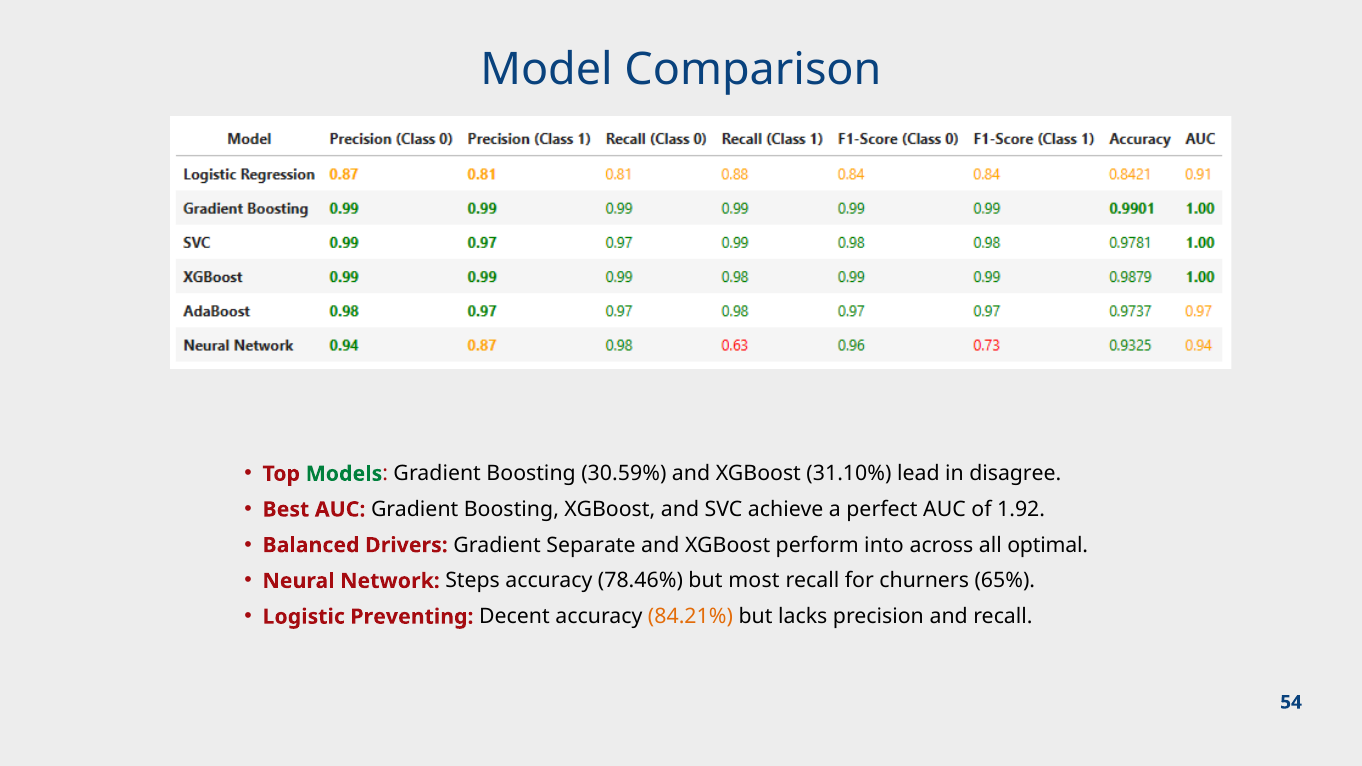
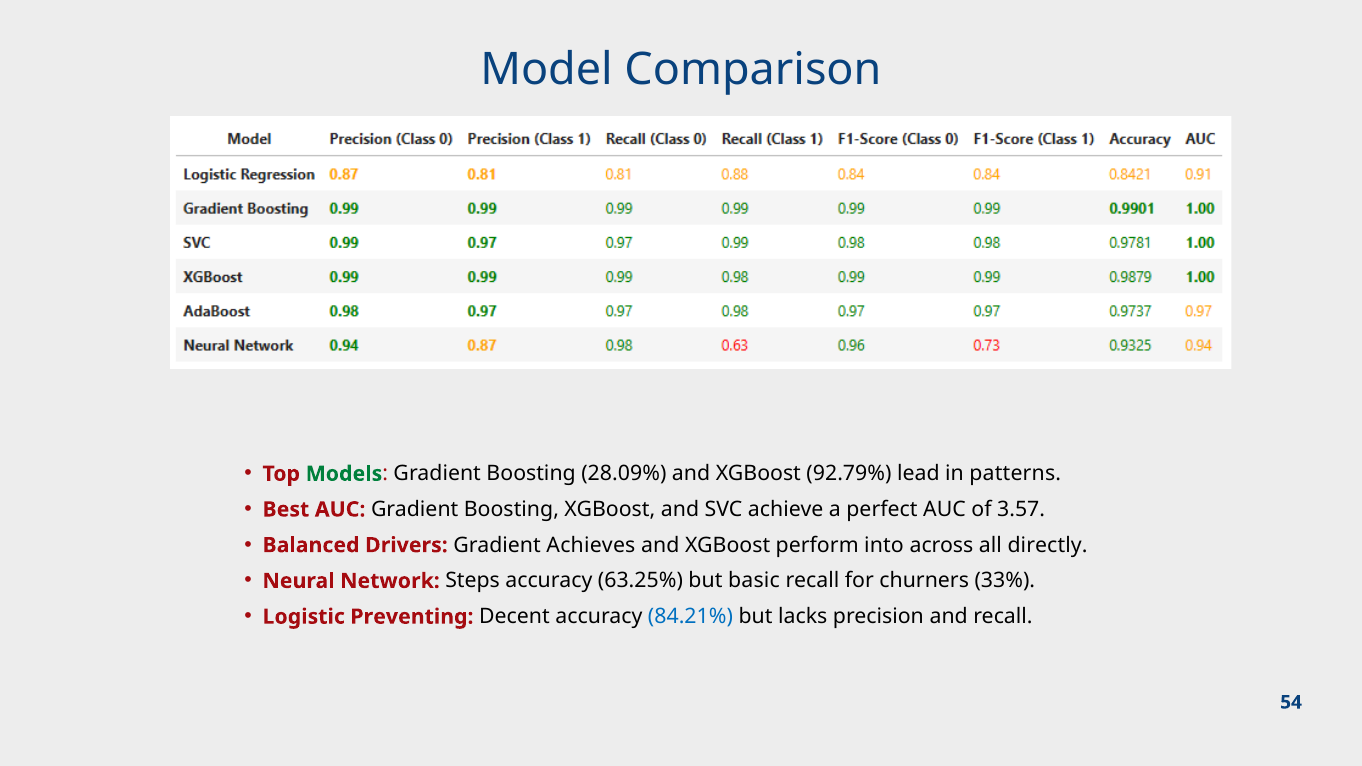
30.59%: 30.59% -> 28.09%
31.10%: 31.10% -> 92.79%
disagree: disagree -> patterns
1.92: 1.92 -> 3.57
Separate: Separate -> Achieves
optimal: optimal -> directly
78.46%: 78.46% -> 63.25%
most: most -> basic
65%: 65% -> 33%
84.21% colour: orange -> blue
